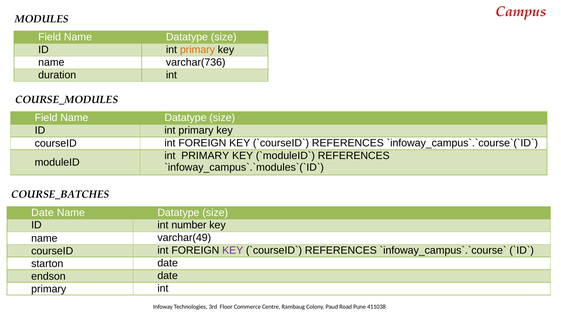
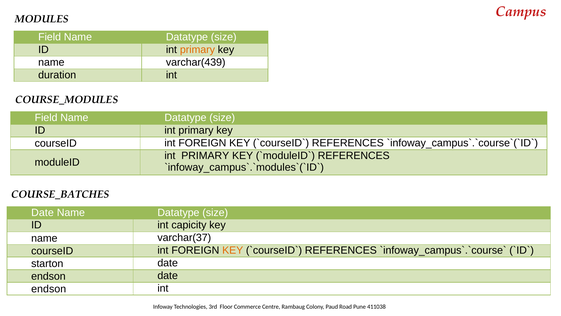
varchar(736: varchar(736 -> varchar(439
number: number -> capicity
varchar(49: varchar(49 -> varchar(37
KEY at (233, 250) colour: purple -> orange
primary at (49, 289): primary -> endson
